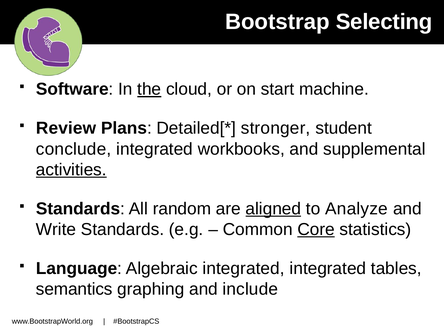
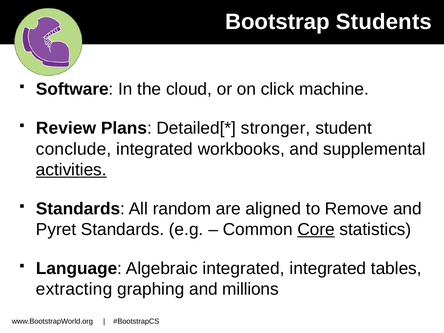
Selecting: Selecting -> Students
the underline: present -> none
start: start -> click
aligned underline: present -> none
Analyze: Analyze -> Remove
Write: Write -> Pyret
semantics: semantics -> extracting
include: include -> millions
